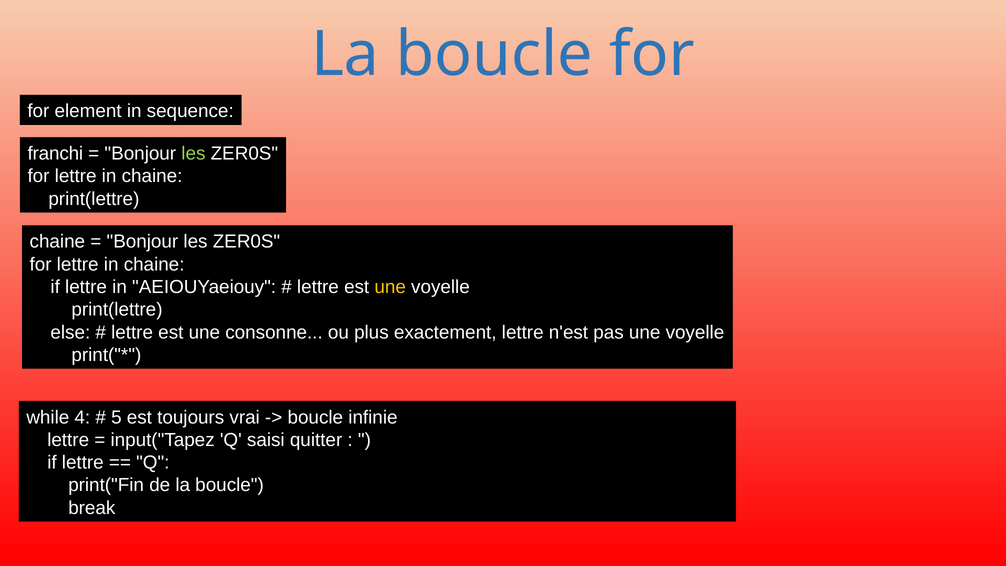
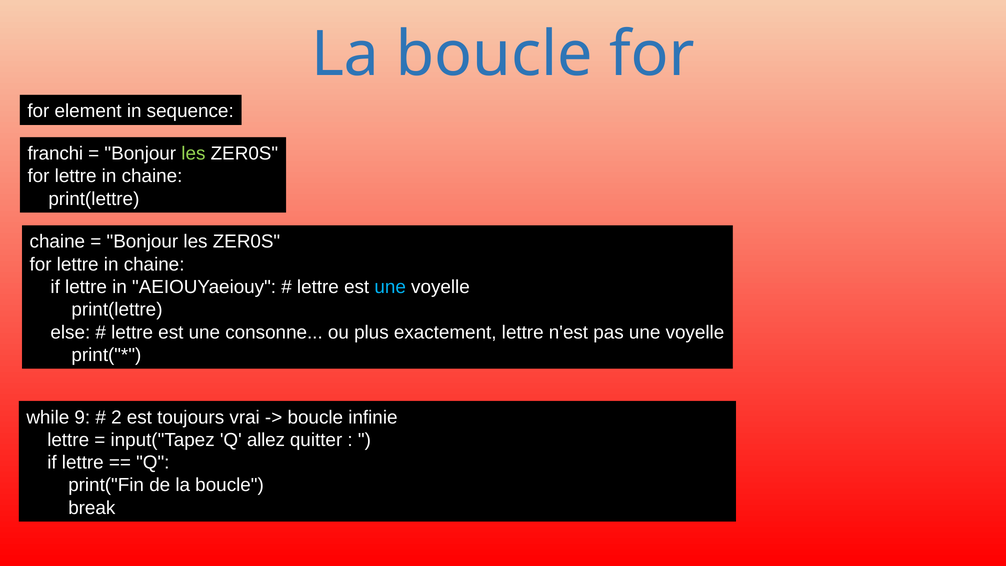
une at (390, 287) colour: yellow -> light blue
4: 4 -> 9
5: 5 -> 2
saisi: saisi -> allez
